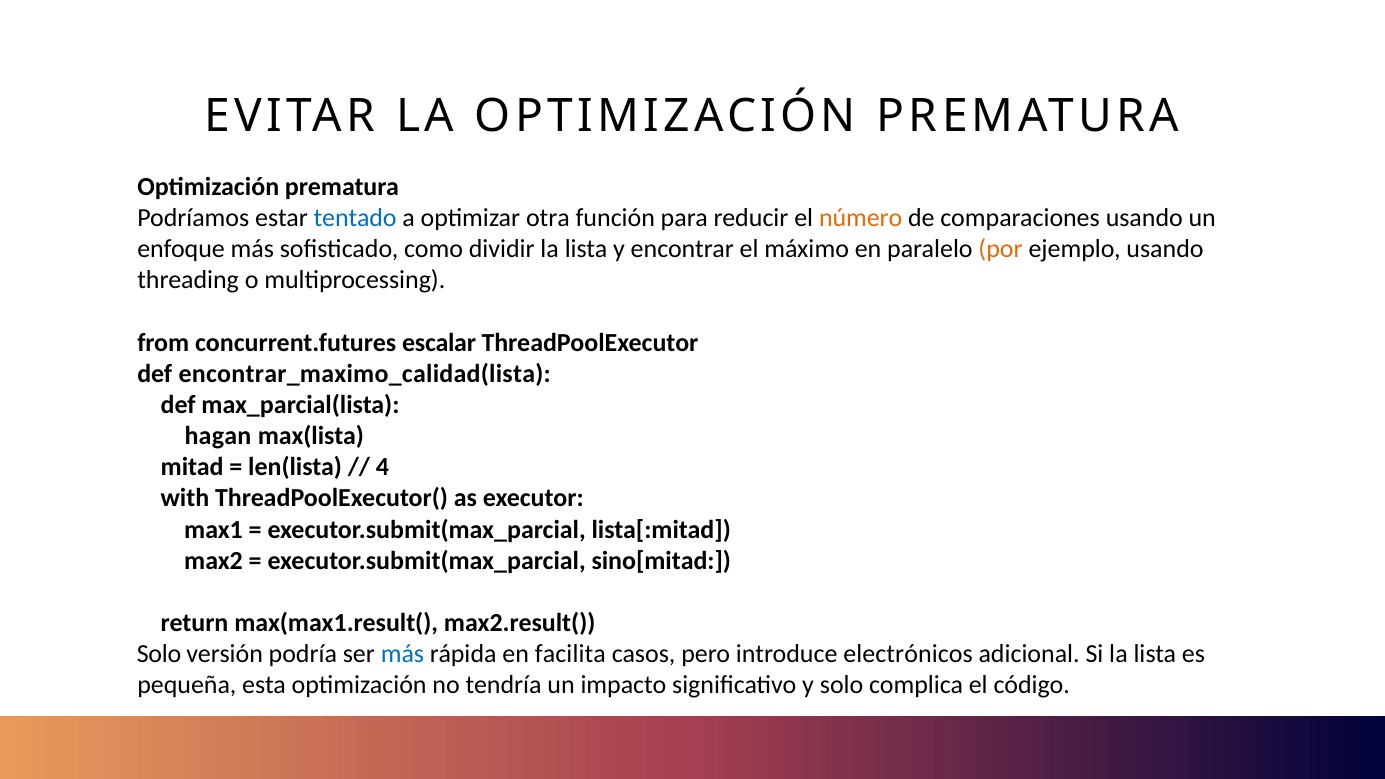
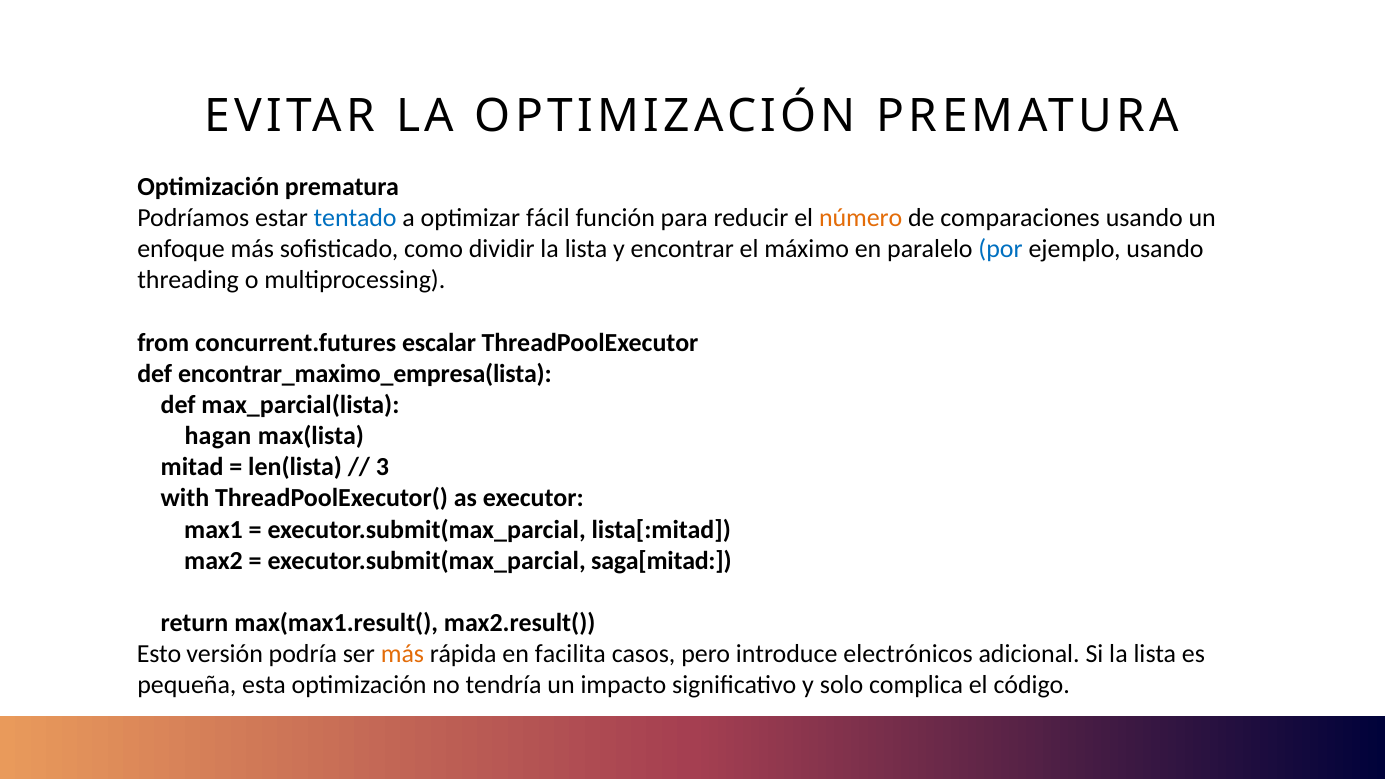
otra: otra -> fácil
por colour: orange -> blue
encontrar_maximo_calidad(lista: encontrar_maximo_calidad(lista -> encontrar_maximo_empresa(lista
4: 4 -> 3
sino[mitad: sino[mitad -> saga[mitad
Solo at (159, 654): Solo -> Esto
más at (402, 654) colour: blue -> orange
